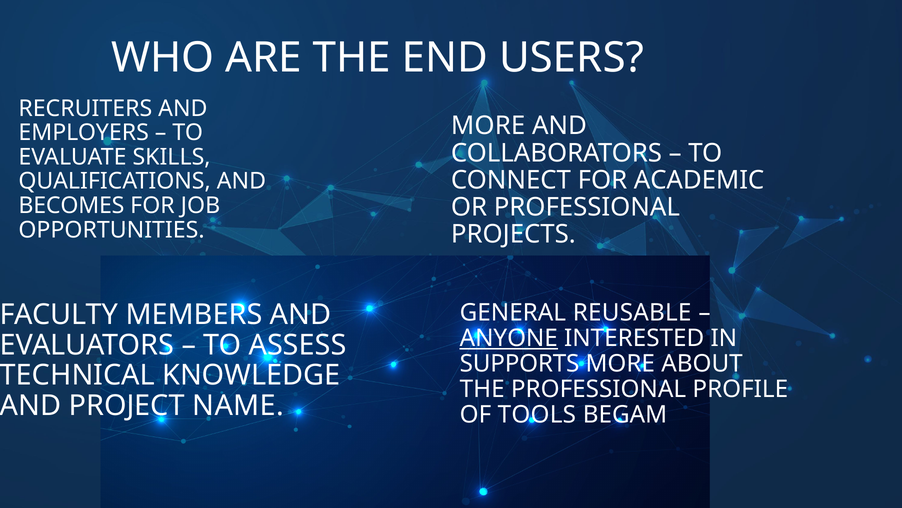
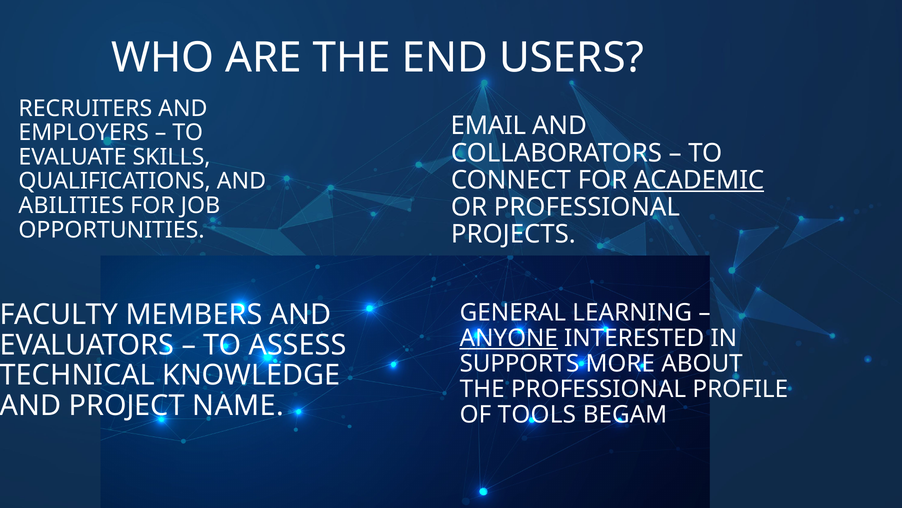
MORE at (488, 126): MORE -> EMAIL
ACADEMIC underline: none -> present
BECOMES: BECOMES -> ABILITIES
REUSABLE: REUSABLE -> LEARNING
